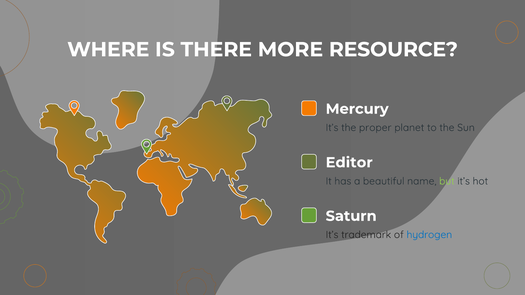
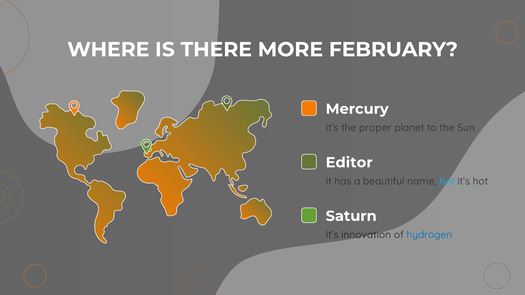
RESOURCE: RESOURCE -> FEBRUARY
but colour: light green -> light blue
trademark: trademark -> innovation
